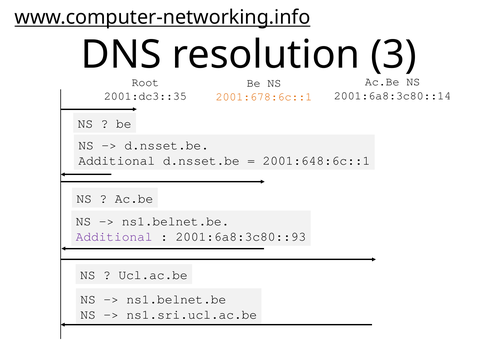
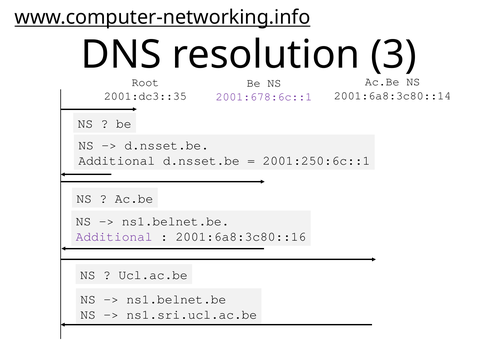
2001:678:6c::1 colour: orange -> purple
2001:648:6c::1: 2001:648:6c::1 -> 2001:250:6c::1
2001:6a8:3c80::93: 2001:6a8:3c80::93 -> 2001:6a8:3c80::16
